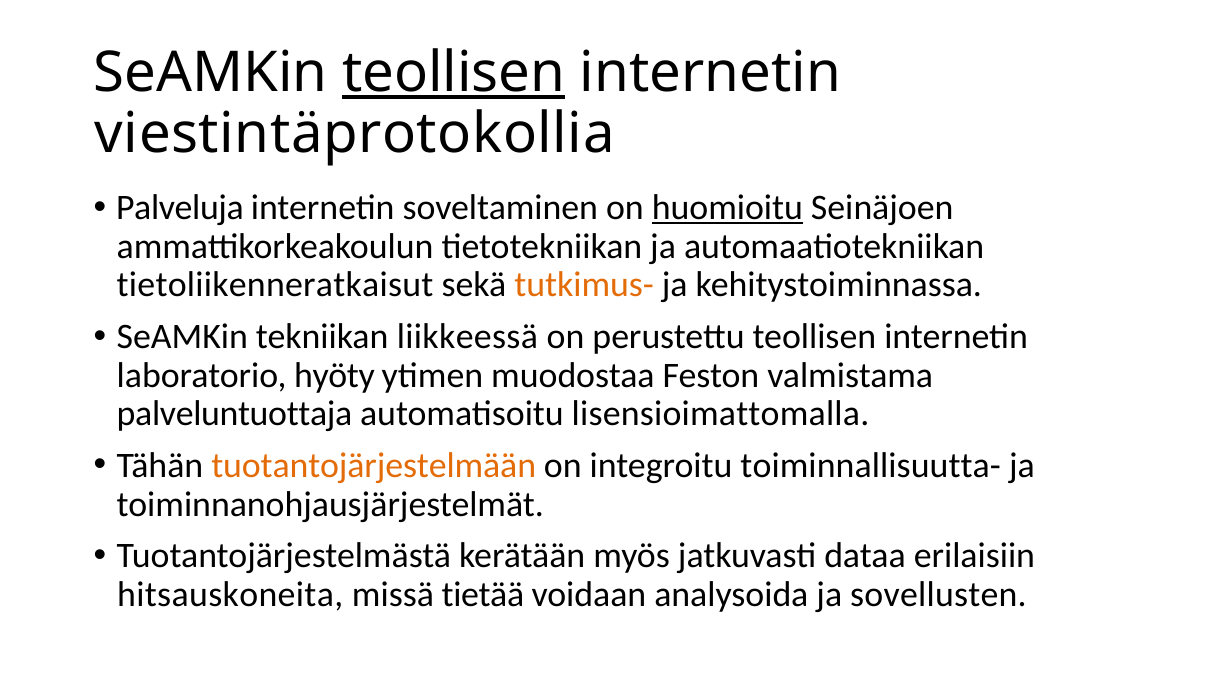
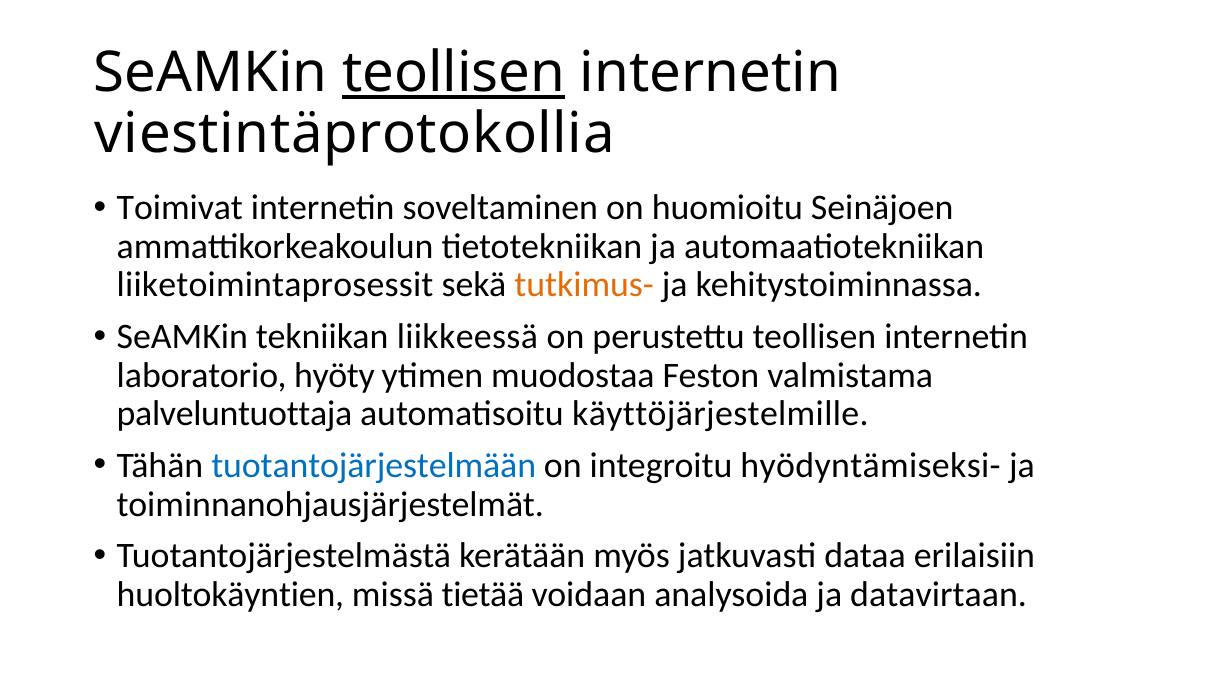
Palveluja: Palveluja -> Toimivat
huomioitu underline: present -> none
tietoliikenneratkaisut: tietoliikenneratkaisut -> liiketoimintaprosessit
lisensioimattomalla: lisensioimattomalla -> käyttöjärjestelmille
tuotantojärjestelmään colour: orange -> blue
toiminnallisuutta-: toiminnallisuutta- -> hyödyntämiseksi-
hitsauskoneita: hitsauskoneita -> huoltokäyntien
sovellusten: sovellusten -> datavirtaan
